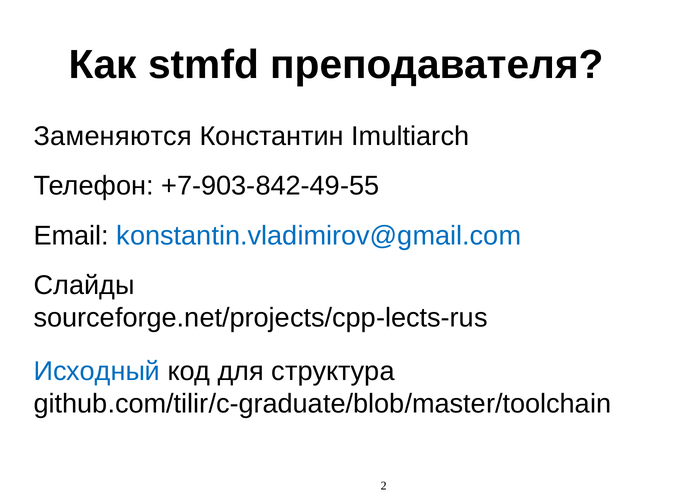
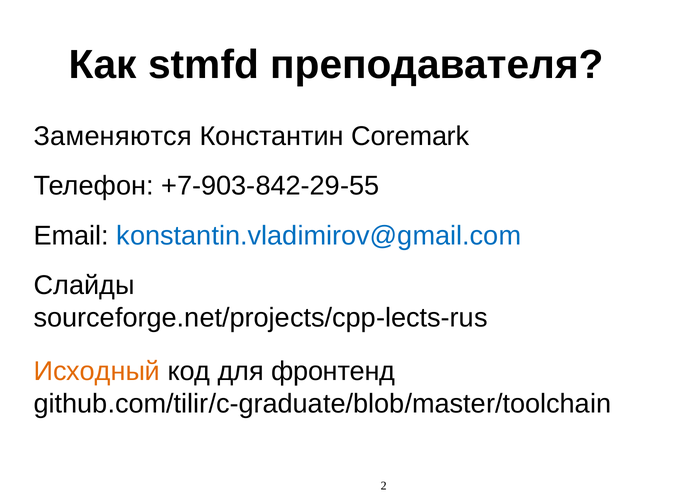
Imultiarch: Imultiarch -> Coremark
+7-903-842-49-55: +7-903-842-49-55 -> +7-903-842-29-55
Исходный colour: blue -> orange
структура: структура -> фронтенд
